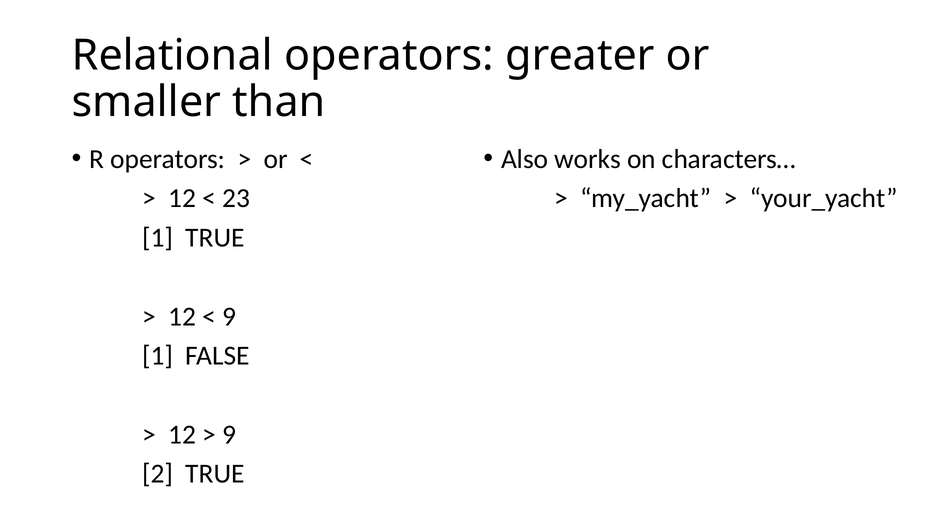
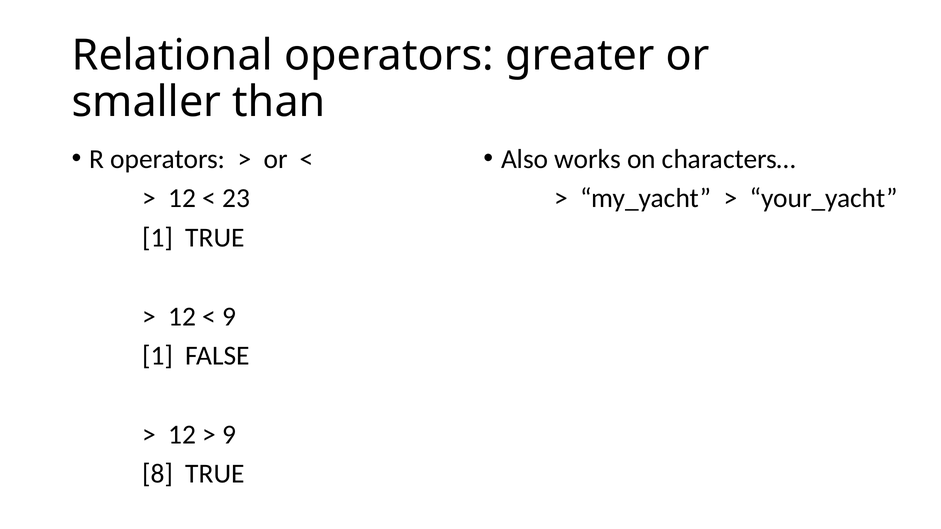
2: 2 -> 8
